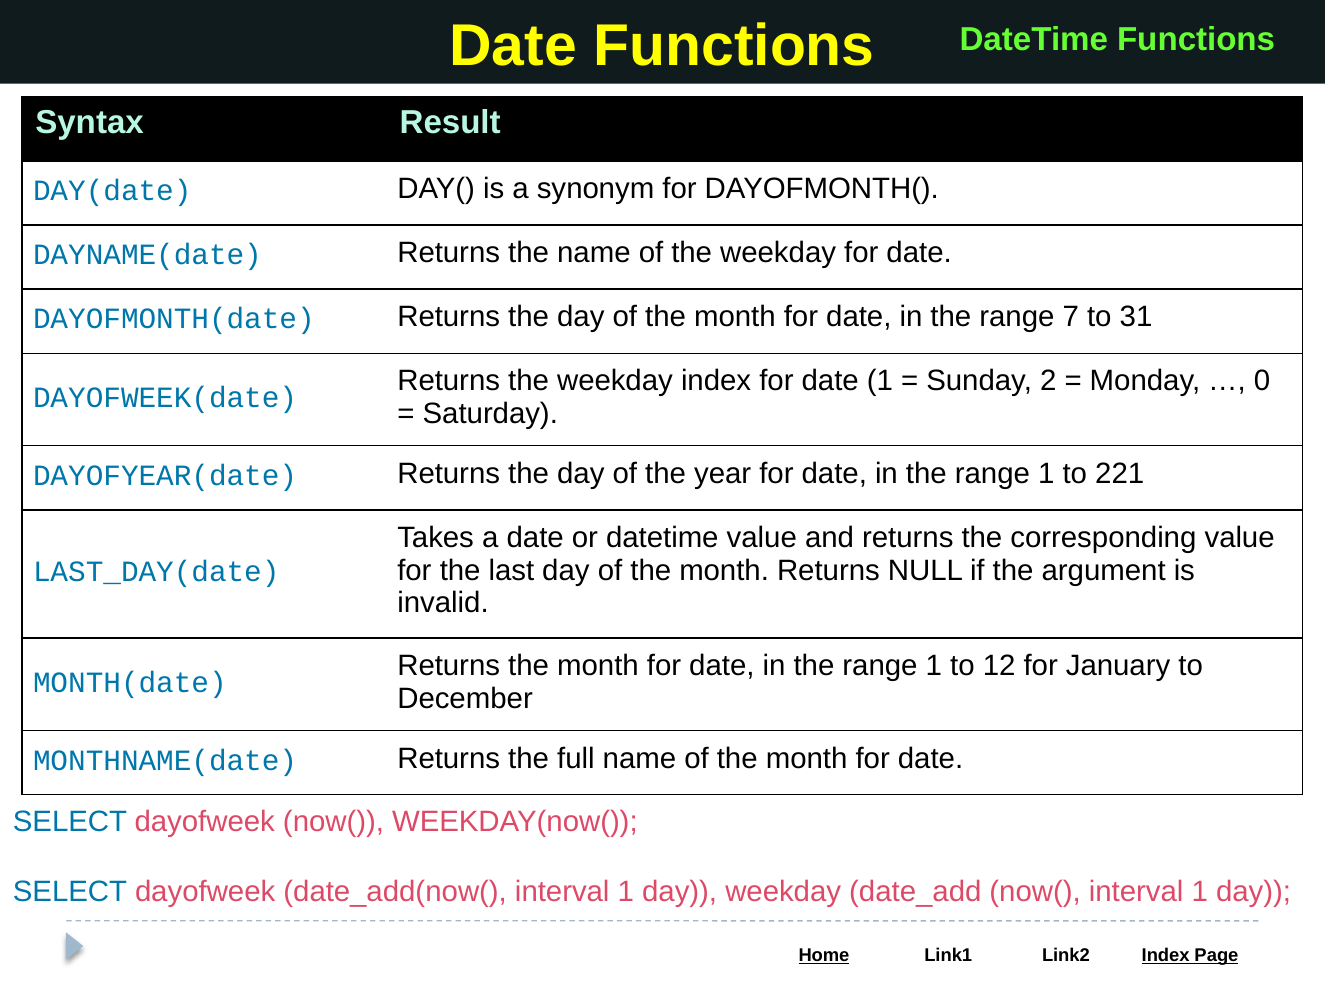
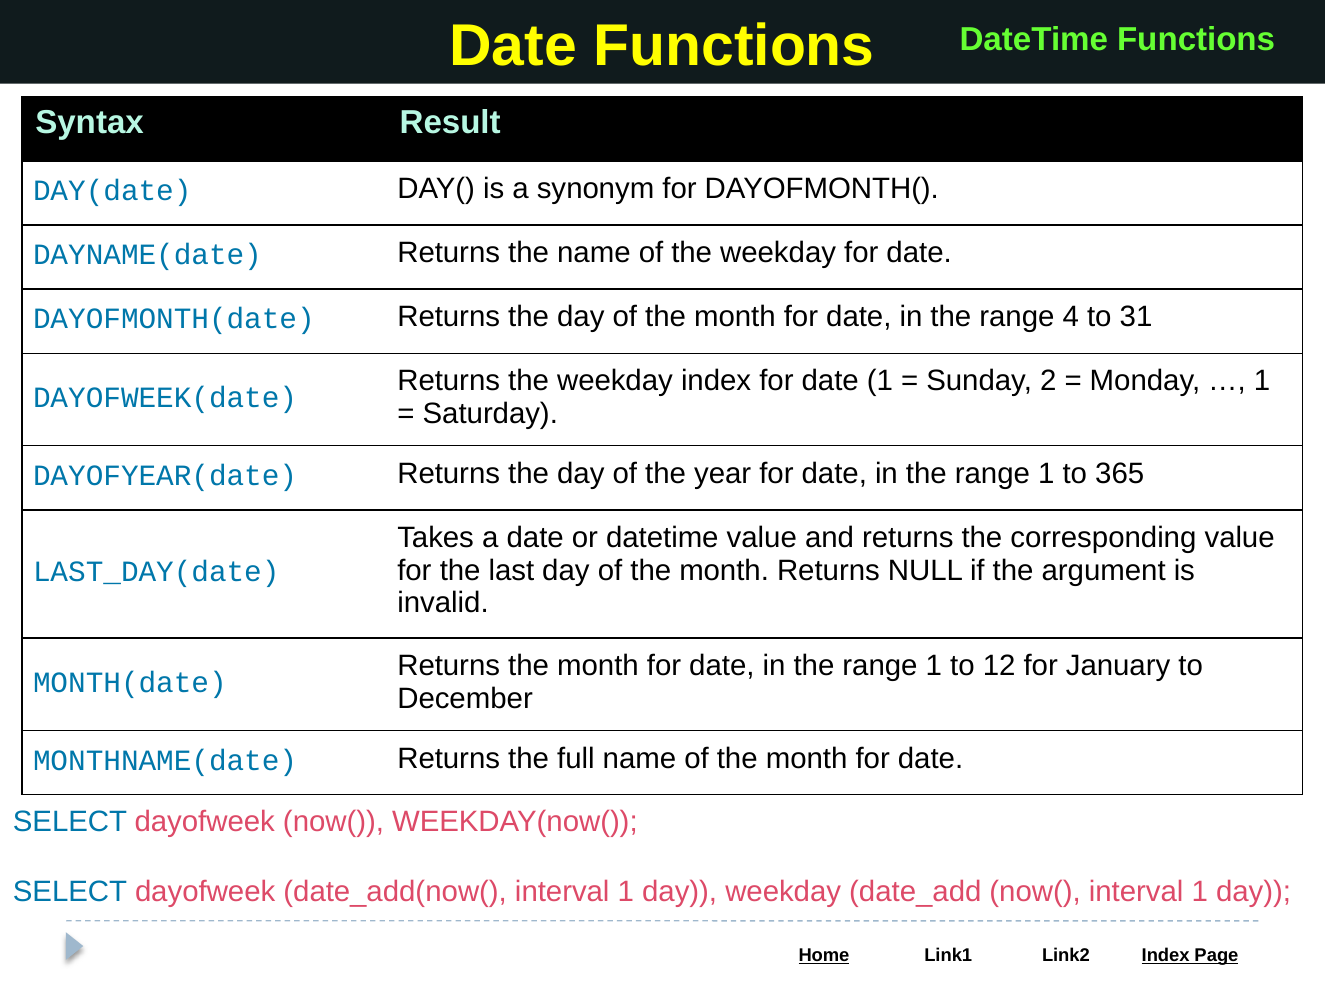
7: 7 -> 4
0 at (1262, 381): 0 -> 1
221: 221 -> 365
